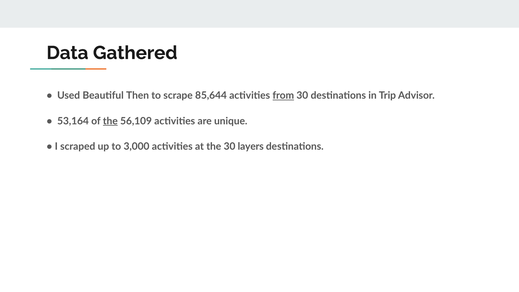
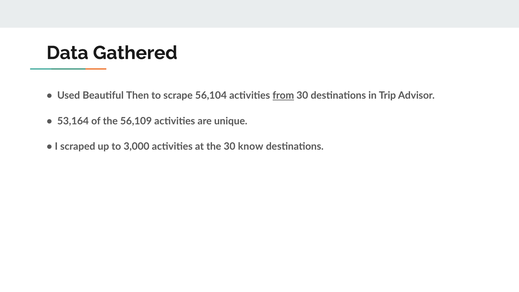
85,644: 85,644 -> 56,104
the at (110, 121) underline: present -> none
layers: layers -> know
